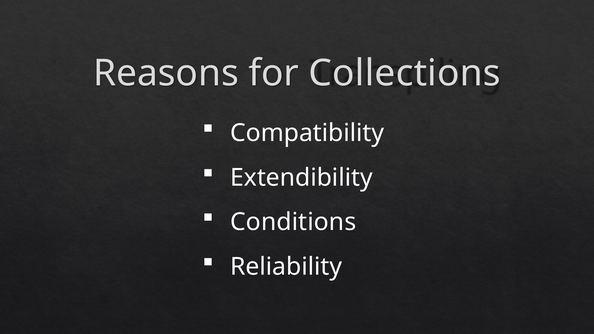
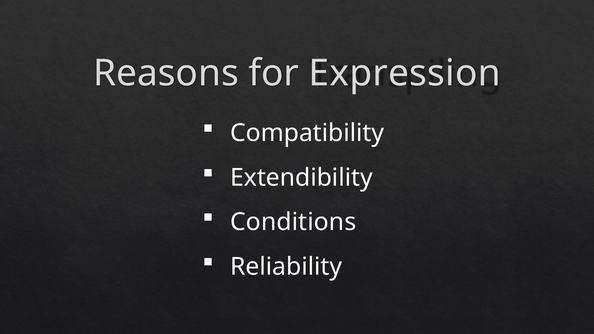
Collections: Collections -> Expression
